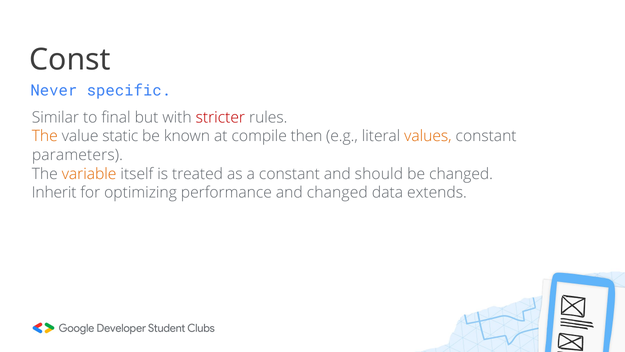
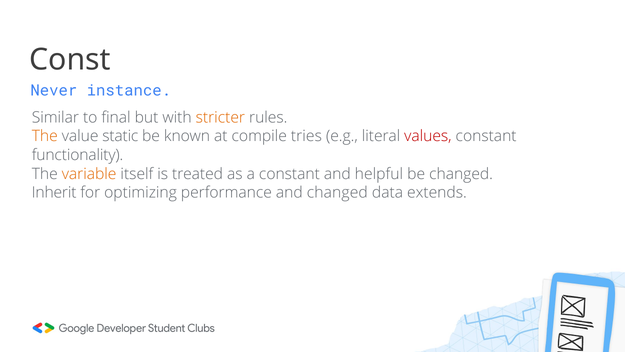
specific: specific -> instance
stricter colour: red -> orange
then: then -> tries
values colour: orange -> red
parameters: parameters -> functionality
should: should -> helpful
